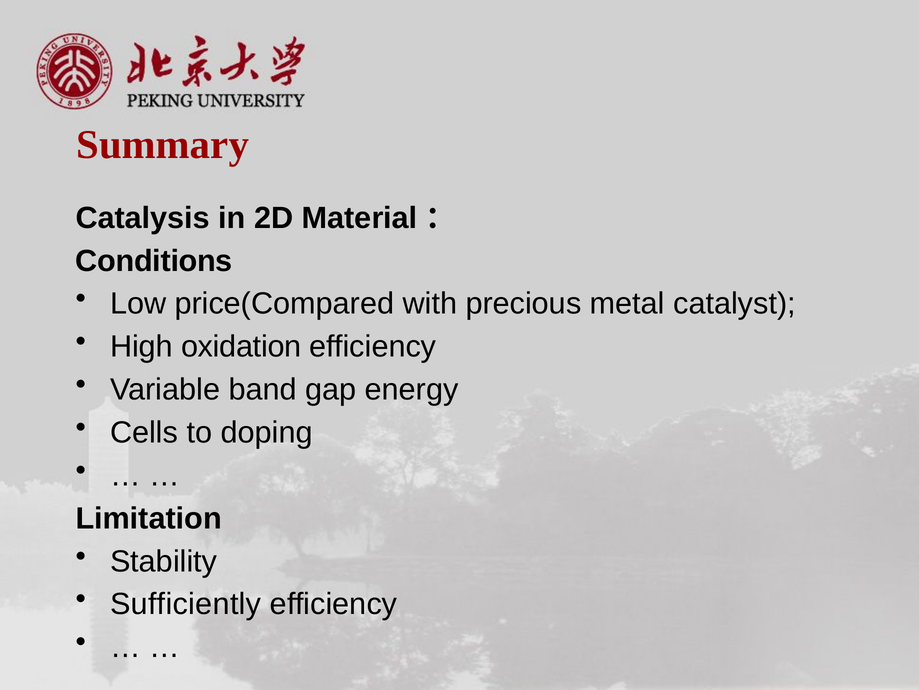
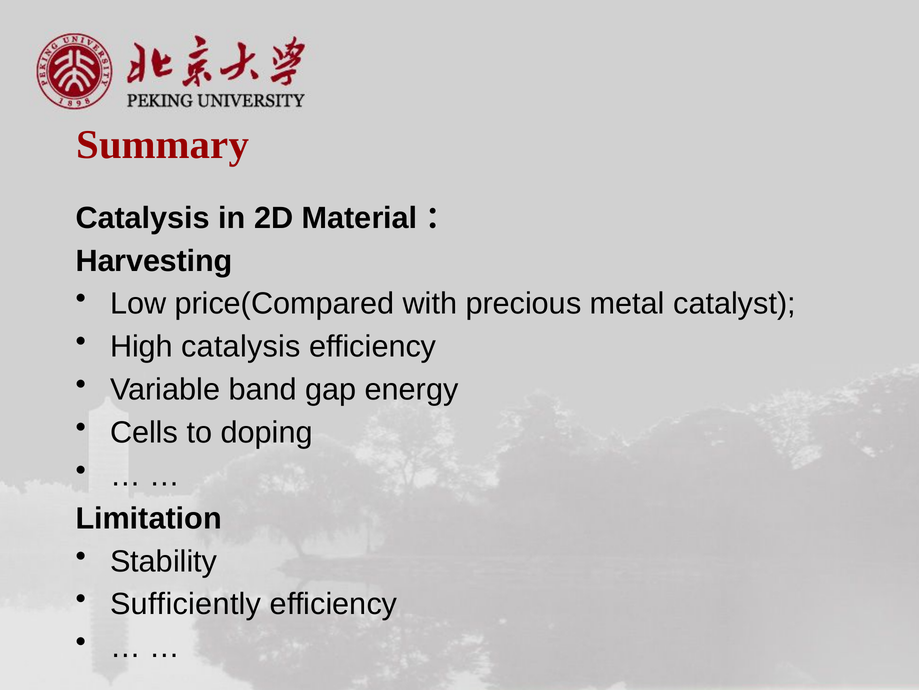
Conditions: Conditions -> Harvesting
High oxidation: oxidation -> catalysis
